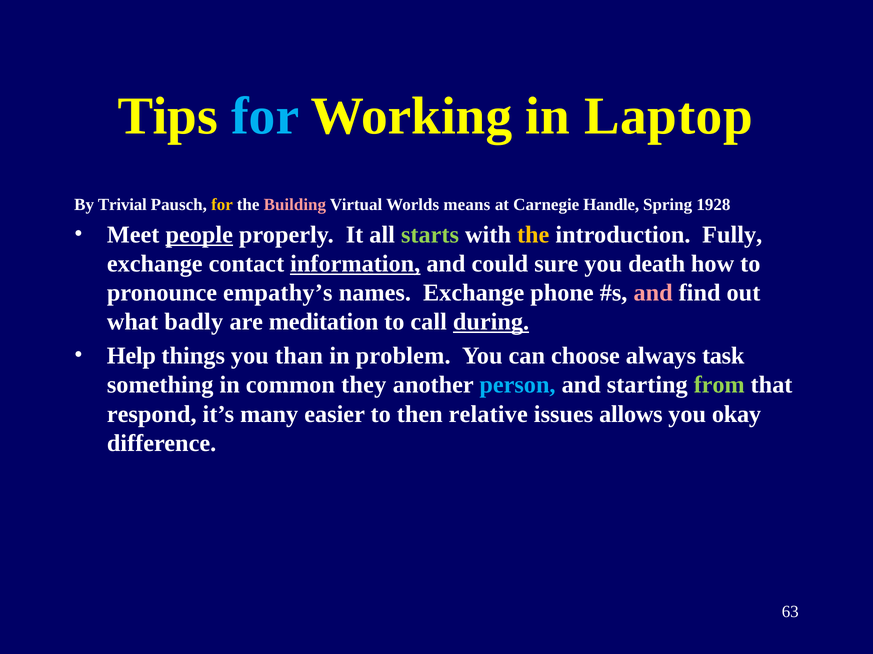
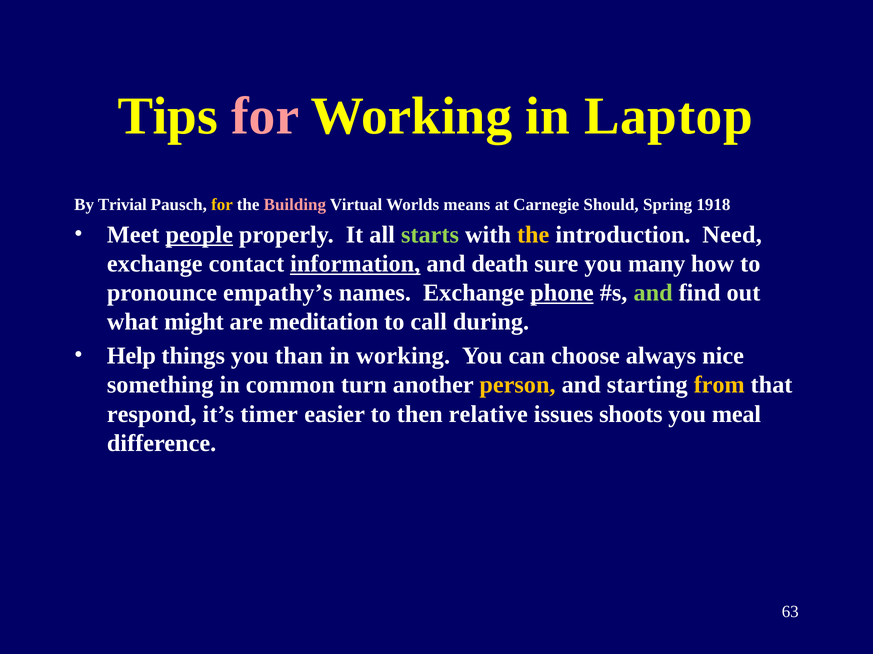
for at (265, 116) colour: light blue -> pink
Handle: Handle -> Should
1928: 1928 -> 1918
Fully: Fully -> Need
could: could -> death
death: death -> many
phone underline: none -> present
and at (653, 293) colour: pink -> light green
badly: badly -> might
during underline: present -> none
in problem: problem -> working
task: task -> nice
they: they -> turn
person colour: light blue -> yellow
from colour: light green -> yellow
many: many -> timer
allows: allows -> shoots
okay: okay -> meal
